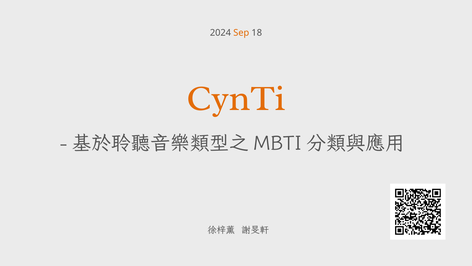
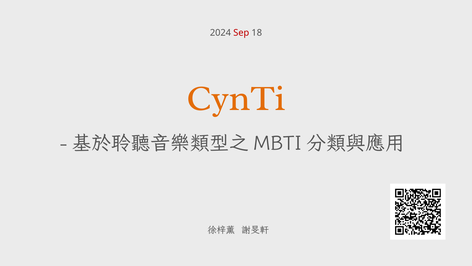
Sep colour: orange -> red
